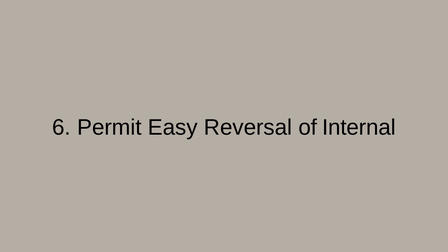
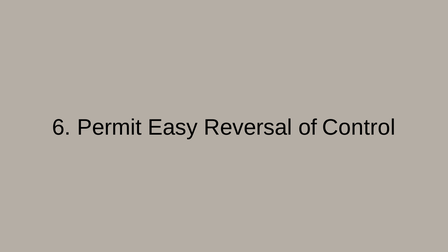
Internal: Internal -> Control
